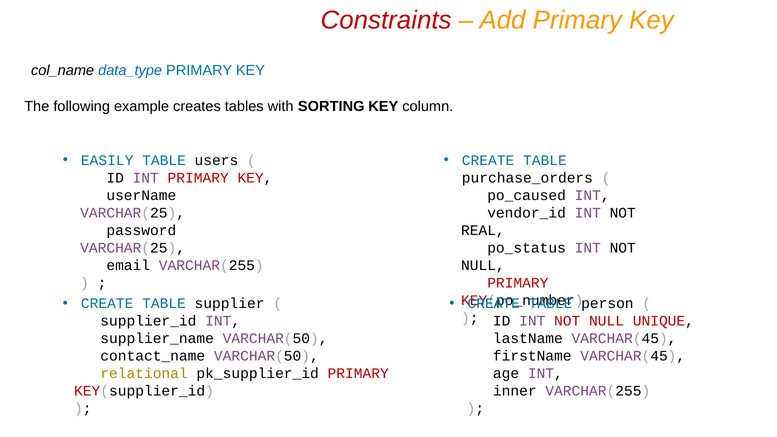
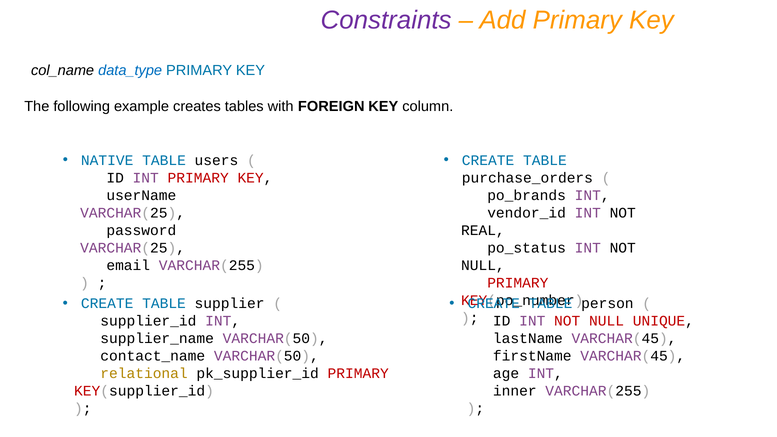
Constraints colour: red -> purple
SORTING: SORTING -> FOREIGN
EASILY: EASILY -> NATIVE
po_caused: po_caused -> po_brands
